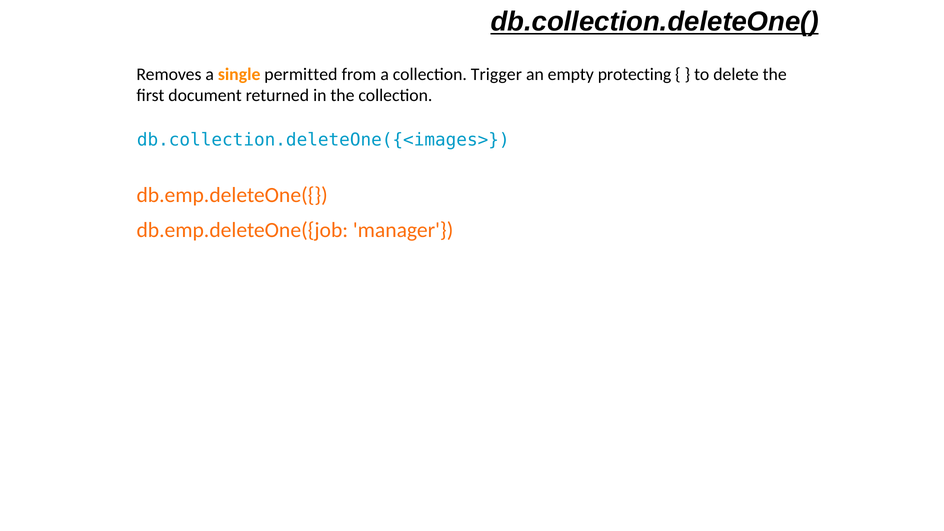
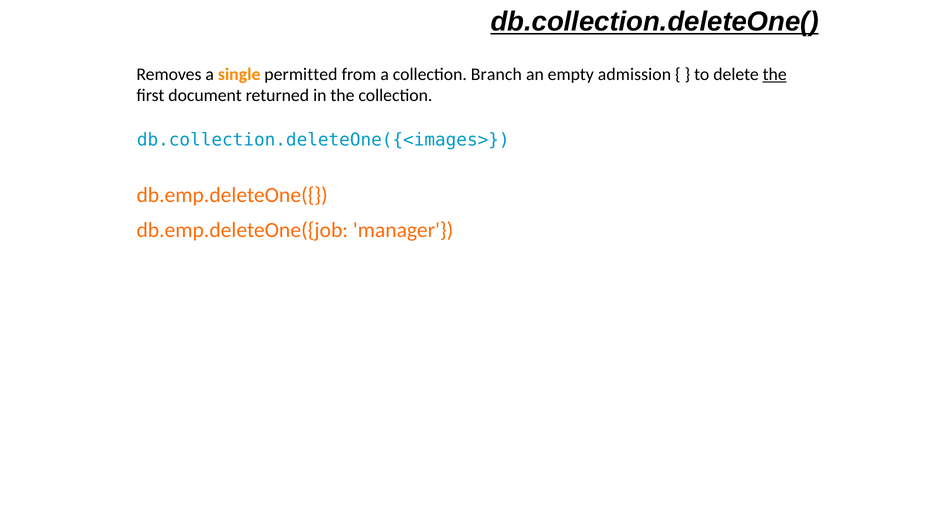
Trigger: Trigger -> Branch
protecting: protecting -> admission
the at (775, 74) underline: none -> present
